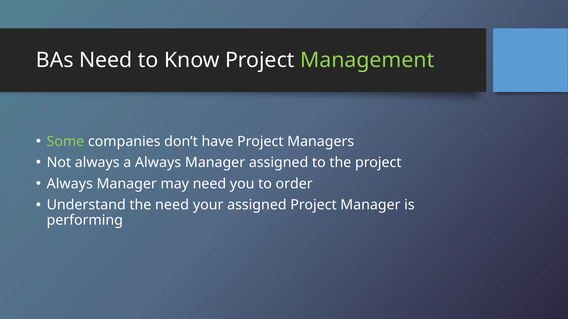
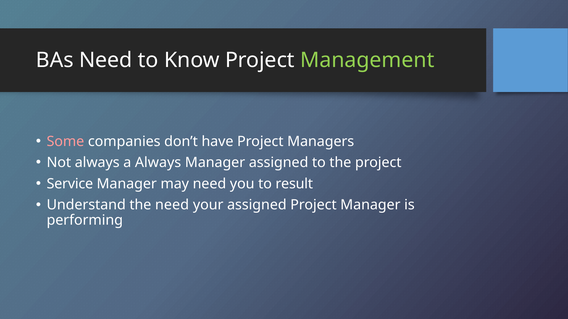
Some colour: light green -> pink
Always at (70, 184): Always -> Service
order: order -> result
